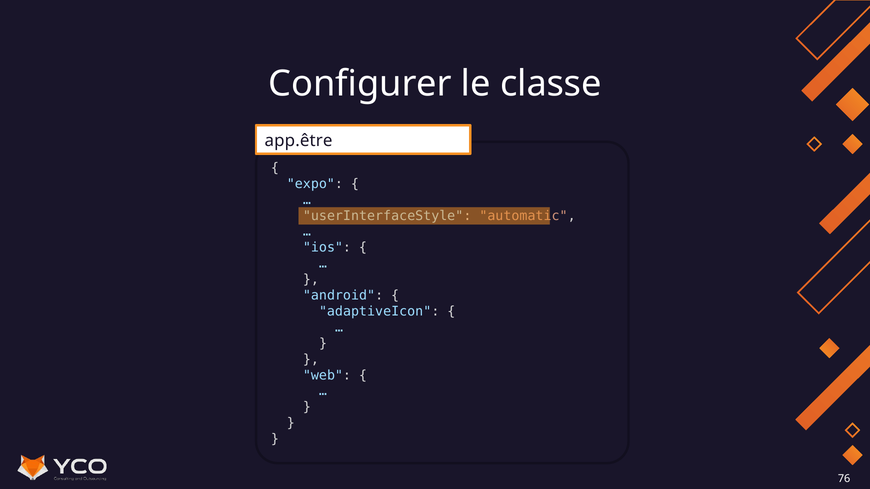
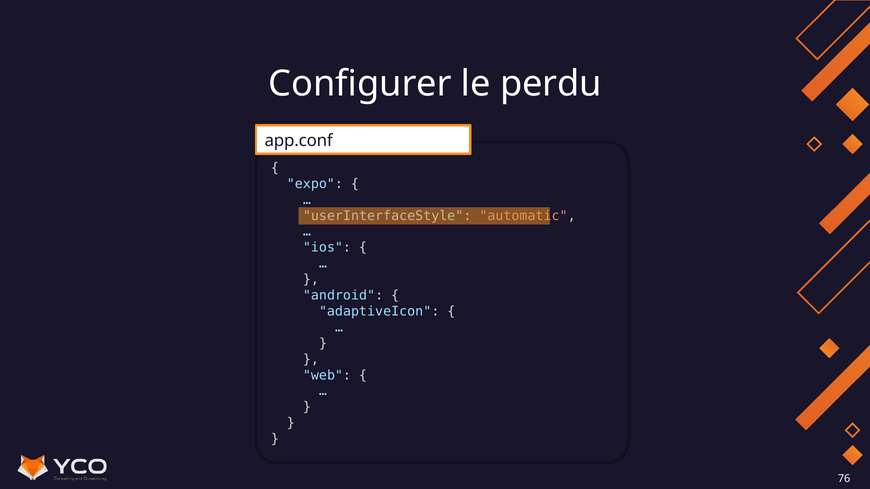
classe: classe -> perdu
app.être: app.être -> app.conf
